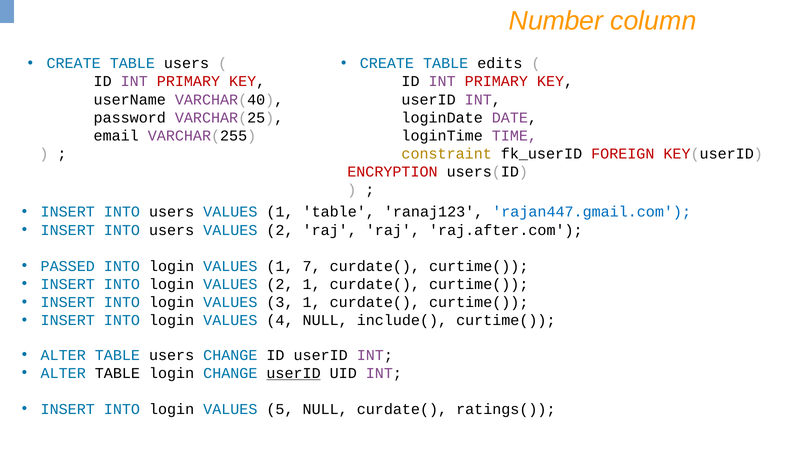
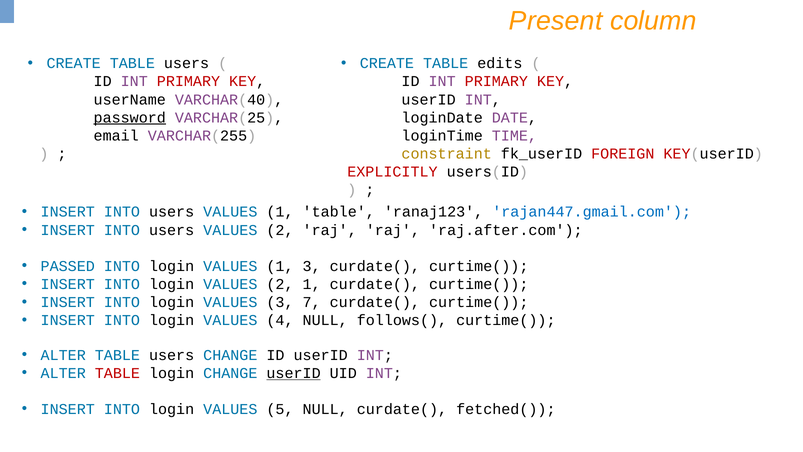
Number: Number -> Present
password underline: none -> present
ENCRYPTION: ENCRYPTION -> EXPLICITLY
1 7: 7 -> 3
3 1: 1 -> 7
include(: include( -> follows(
TABLE at (117, 373) colour: black -> red
ratings(: ratings( -> fetched(
